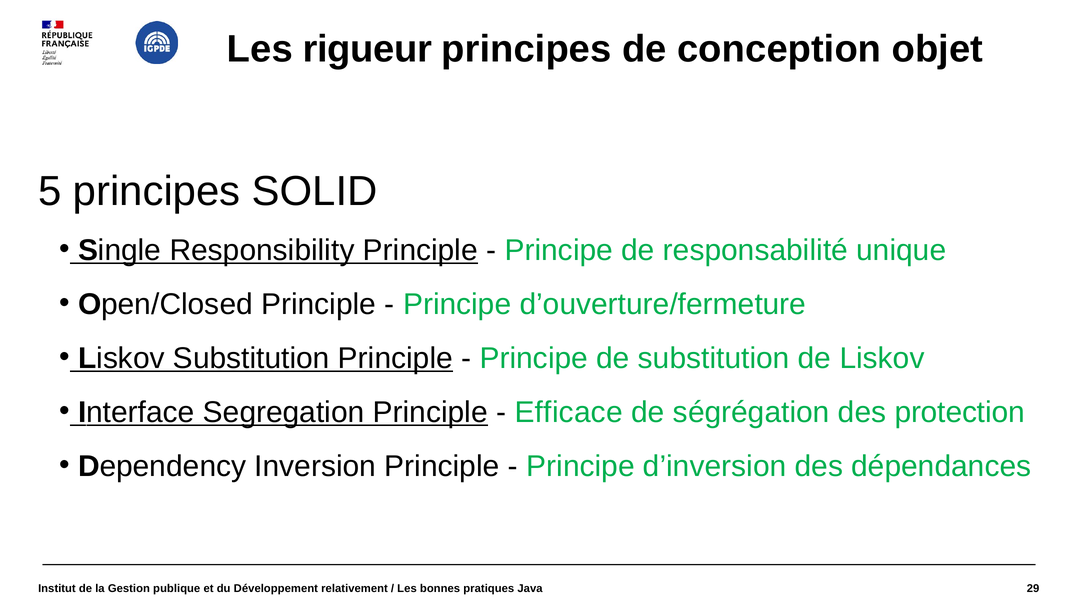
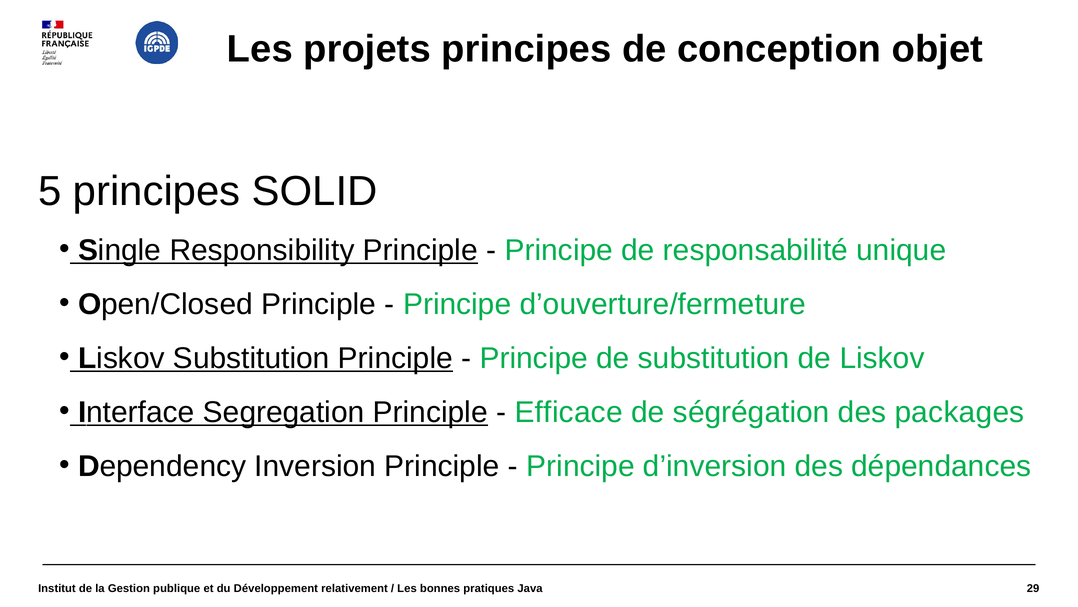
rigueur: rigueur -> projets
protection: protection -> packages
